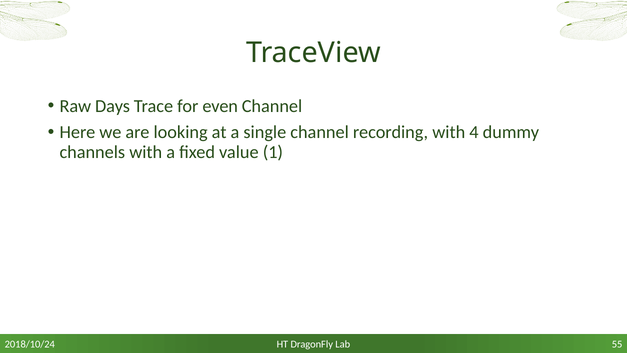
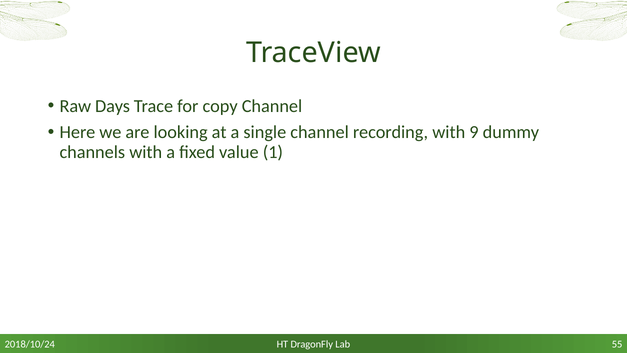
even: even -> copy
4: 4 -> 9
